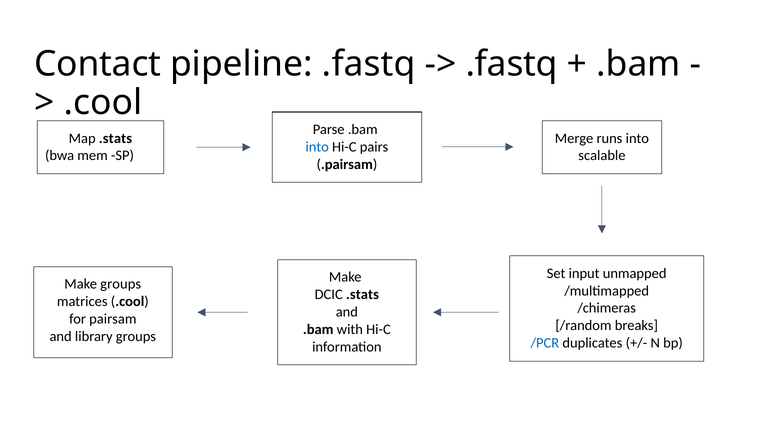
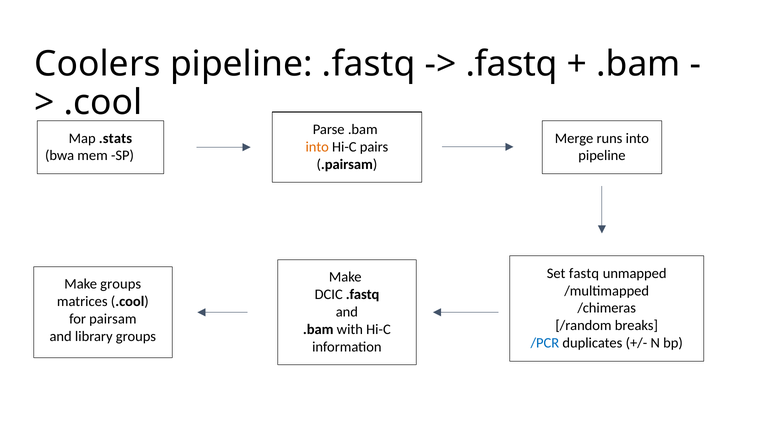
Contact: Contact -> Coolers
into at (317, 147) colour: blue -> orange
scalable at (602, 156): scalable -> pipeline
input: input -> fastq
DCIC .stats: .stats -> .fastq
